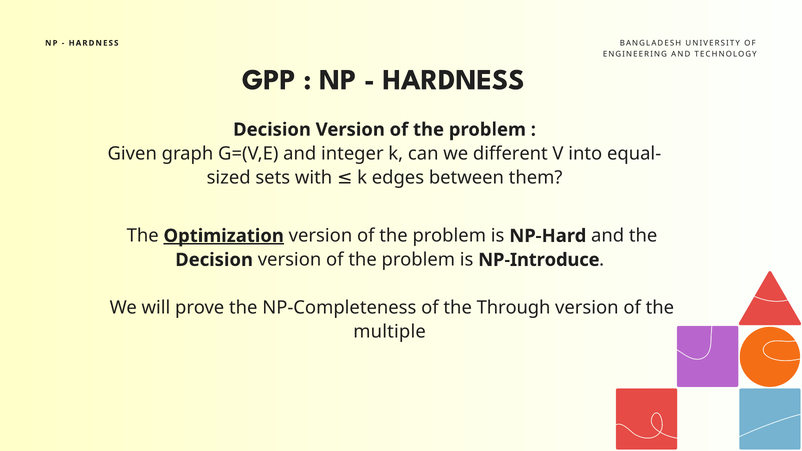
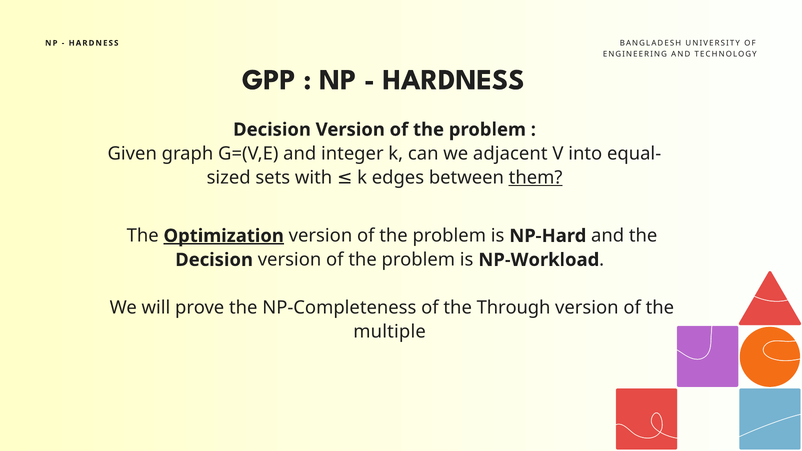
different: different -> adjacent
them underline: none -> present
NP-Introduce: NP-Introduce -> NP-Workload
